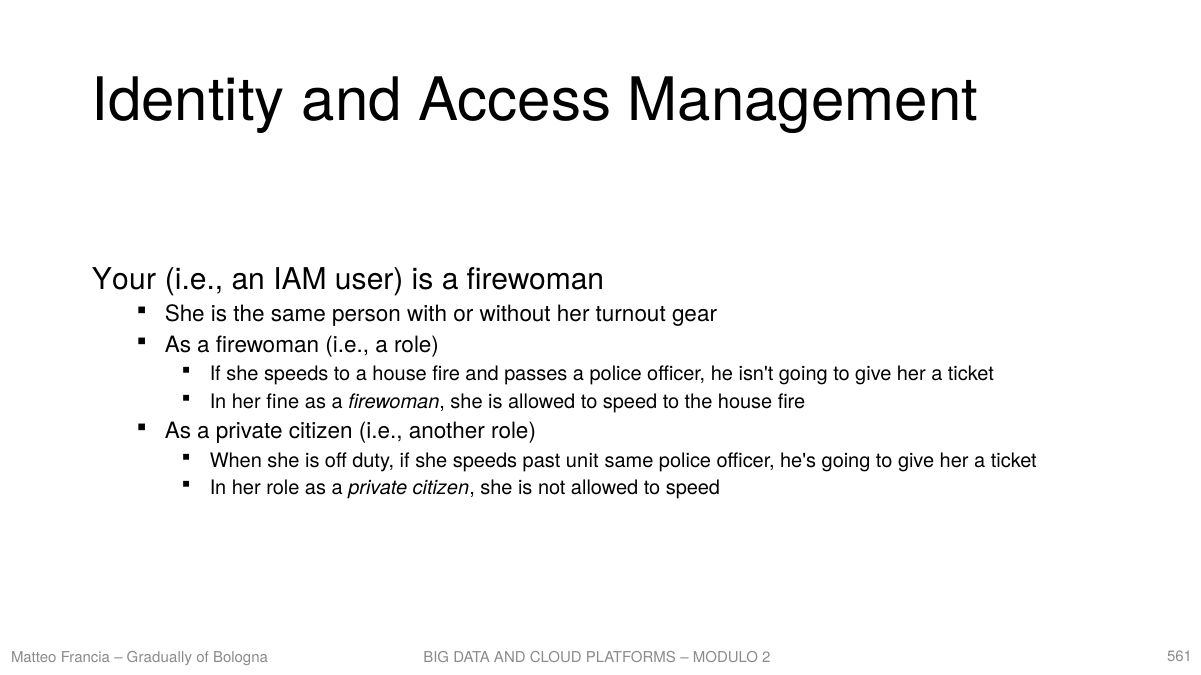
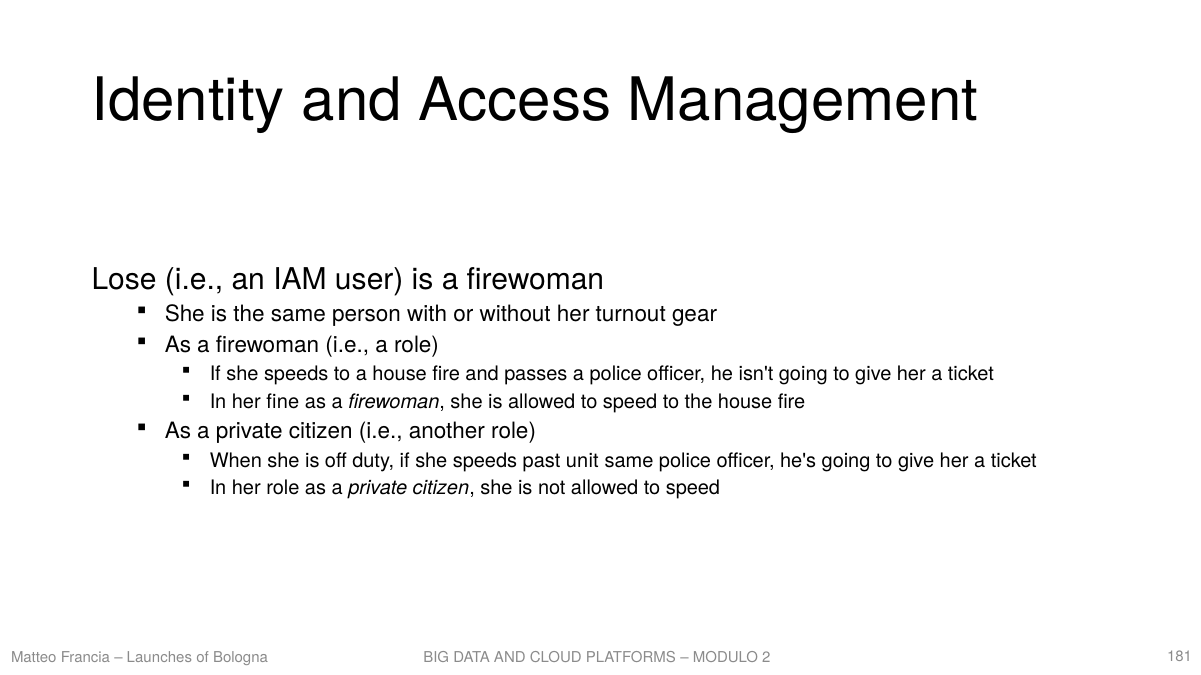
Your: Your -> Lose
Gradually: Gradually -> Launches
561: 561 -> 181
